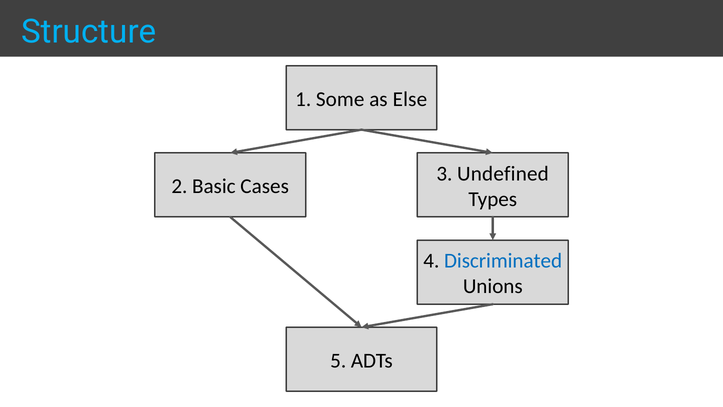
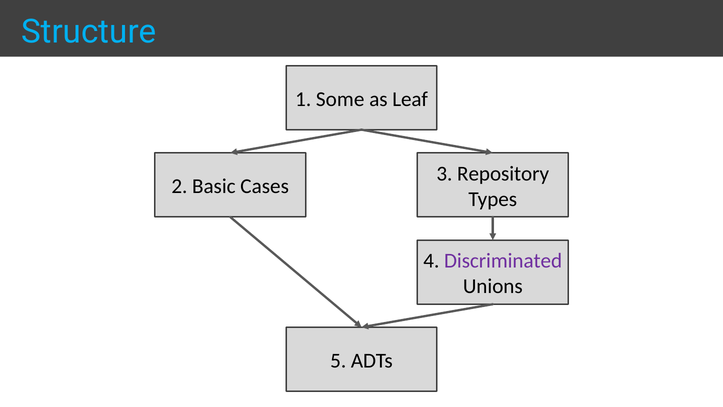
Else: Else -> Leaf
Undefined: Undefined -> Repository
Discriminated colour: blue -> purple
